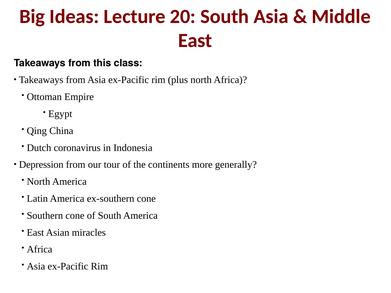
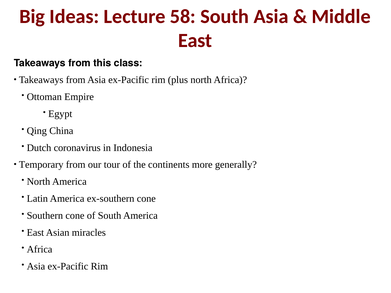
20: 20 -> 58
Depression: Depression -> Temporary
